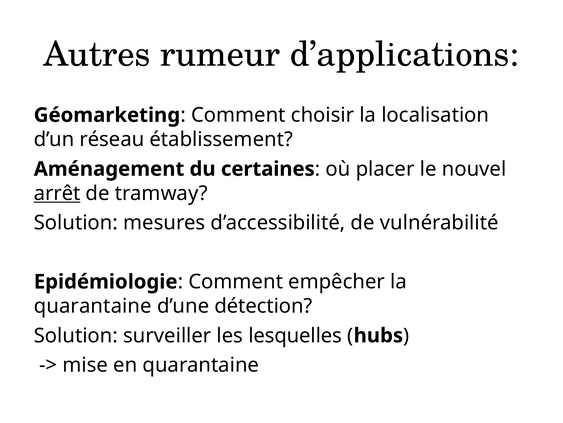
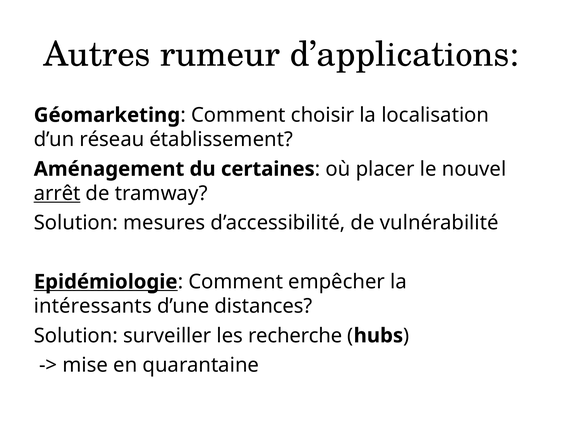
Epidémiologie underline: none -> present
quarantaine at (93, 306): quarantaine -> intéressants
détection: détection -> distances
lesquelles: lesquelles -> recherche
